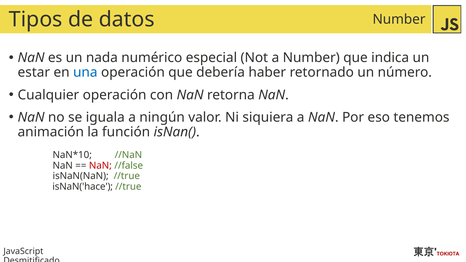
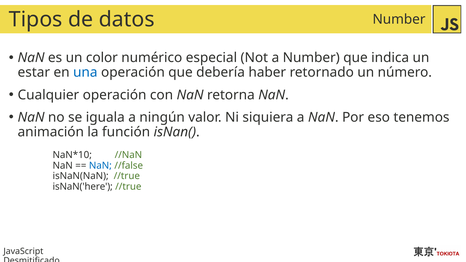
nada: nada -> color
NaN at (100, 166) colour: red -> blue
isNaN('hace: isNaN('hace -> isNaN('here
